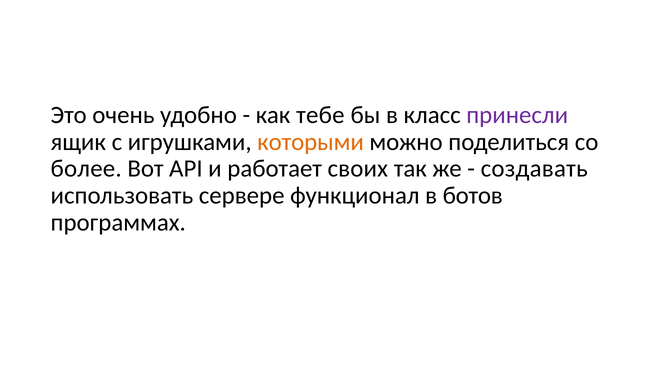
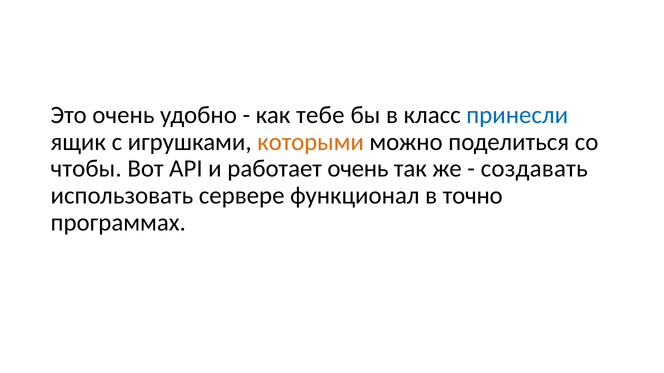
принесли colour: purple -> blue
более: более -> чтобы
работает своих: своих -> очень
ботов: ботов -> точно
